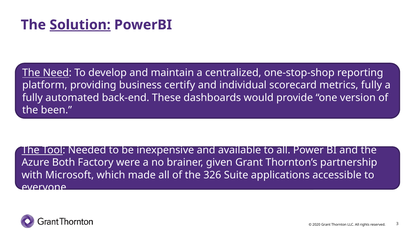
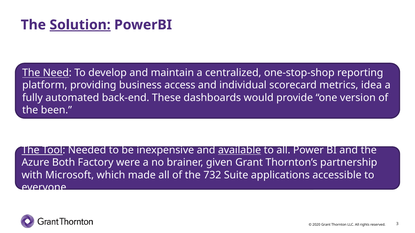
certify: certify -> access
metrics fully: fully -> idea
available underline: none -> present
326: 326 -> 732
